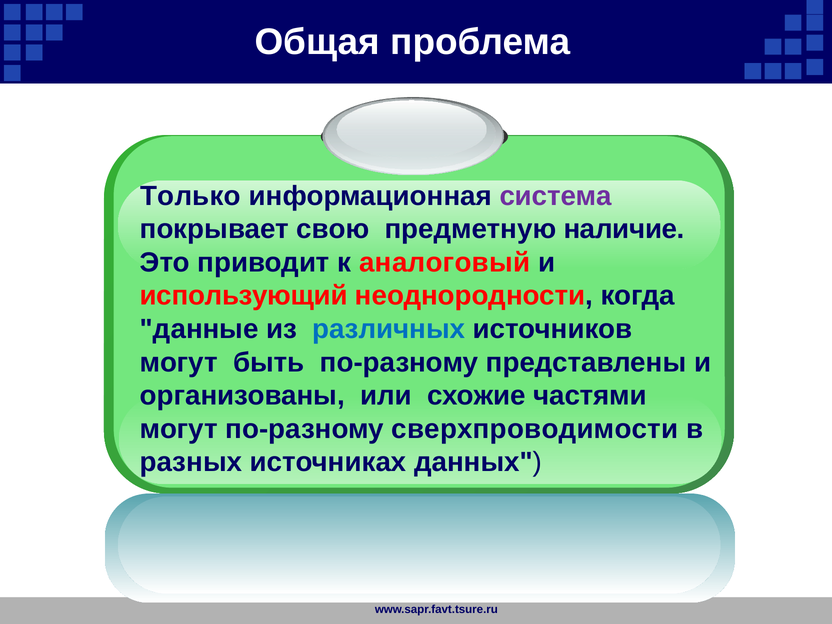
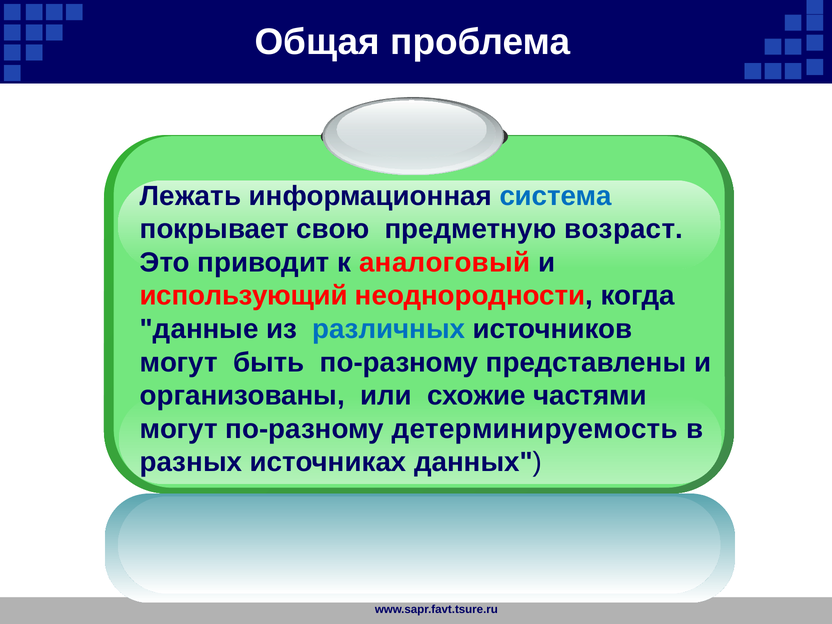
Только: Только -> Лежать
система colour: purple -> blue
наличие: наличие -> возраст
сверхпроводимости: сверхпроводимости -> детерминируемость
